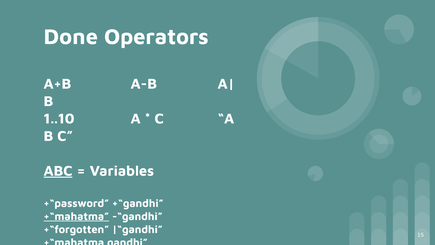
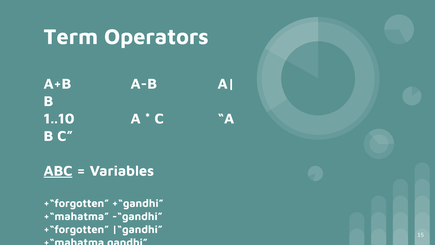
Done: Done -> Term
+“password at (76, 203): +“password -> +“forgotten
+“mahatma at (76, 216) underline: present -> none
